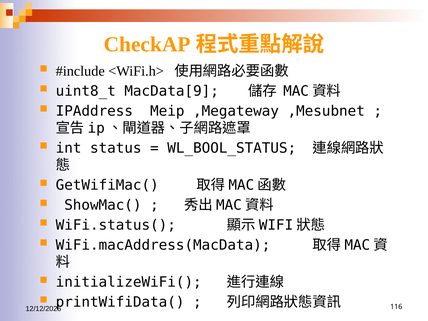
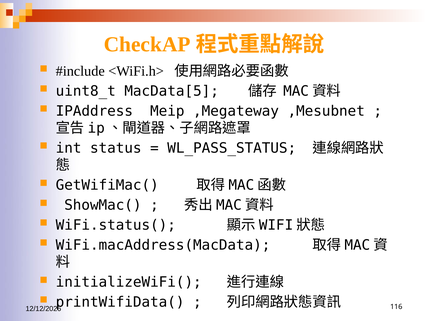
MacData[9: MacData[9 -> MacData[5
WL_BOOL_STATUS: WL_BOOL_STATUS -> WL_PASS_STATUS
